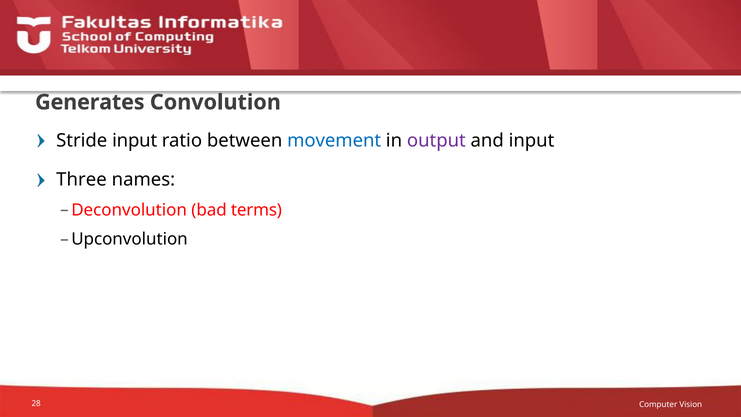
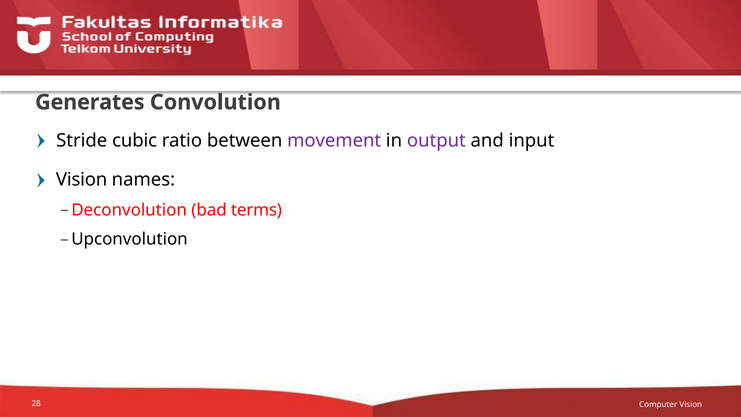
Stride input: input -> cubic
movement colour: blue -> purple
Three at (82, 180): Three -> Vision
